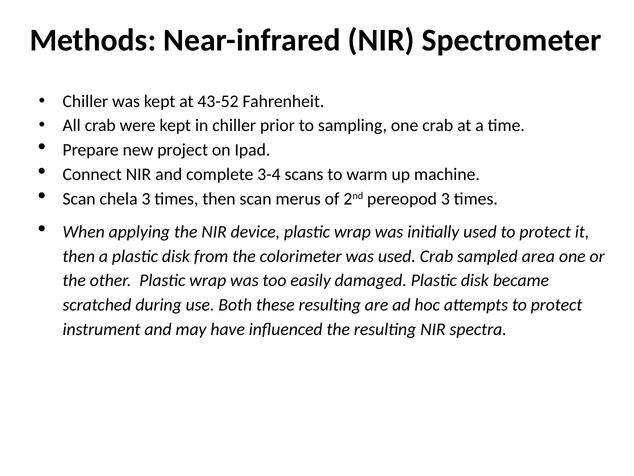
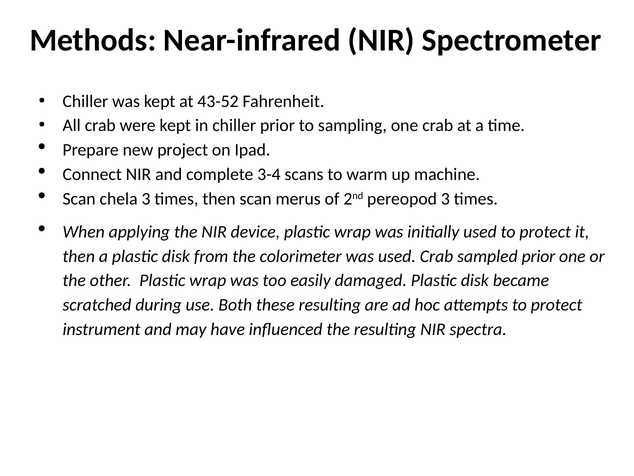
sampled area: area -> prior
